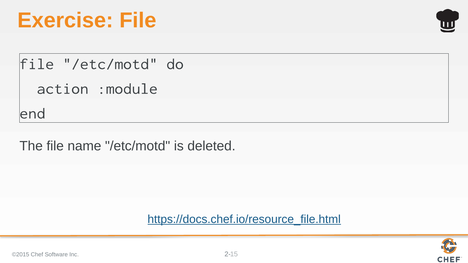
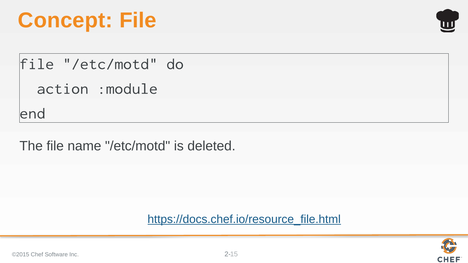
Exercise: Exercise -> Concept
